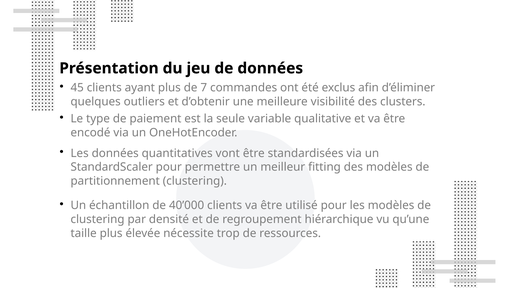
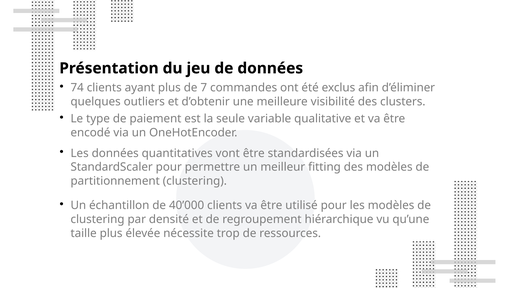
45: 45 -> 74
